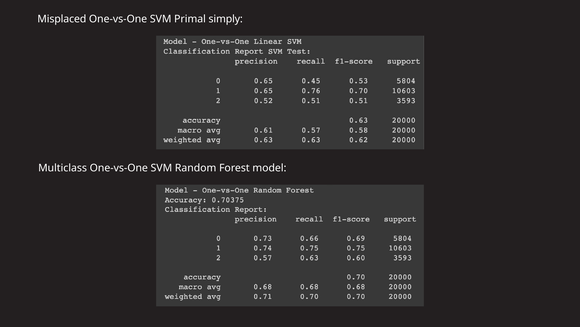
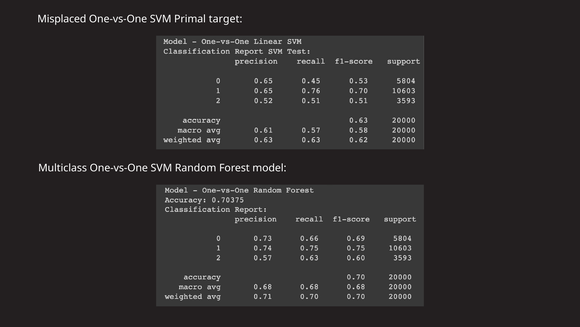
simply: simply -> target
